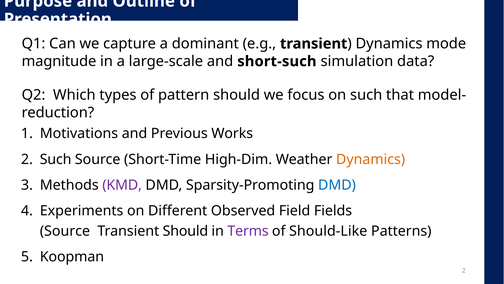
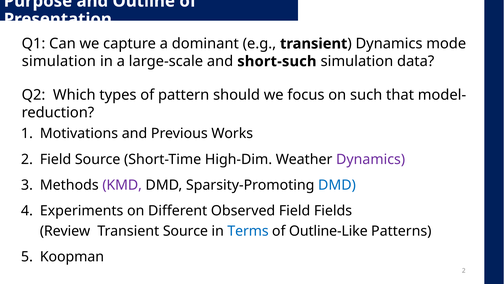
magnitude at (59, 61): magnitude -> simulation
2 Such: Such -> Field
Dynamics at (371, 159) colour: orange -> purple
Source at (65, 231): Source -> Review
Transient Should: Should -> Source
Terms colour: purple -> blue
Should-Like: Should-Like -> Outline-Like
